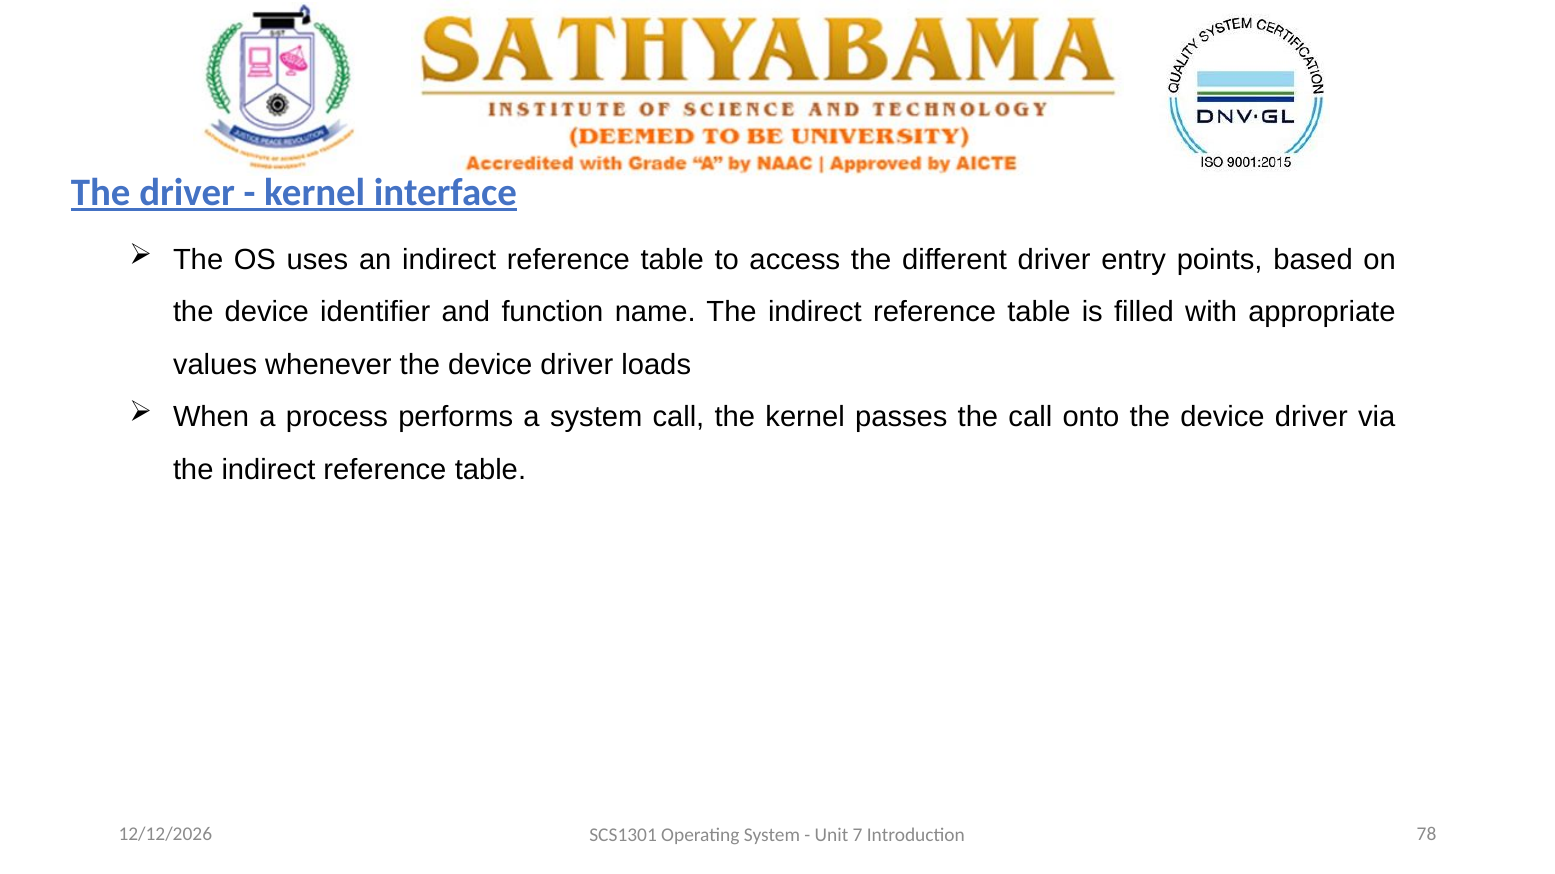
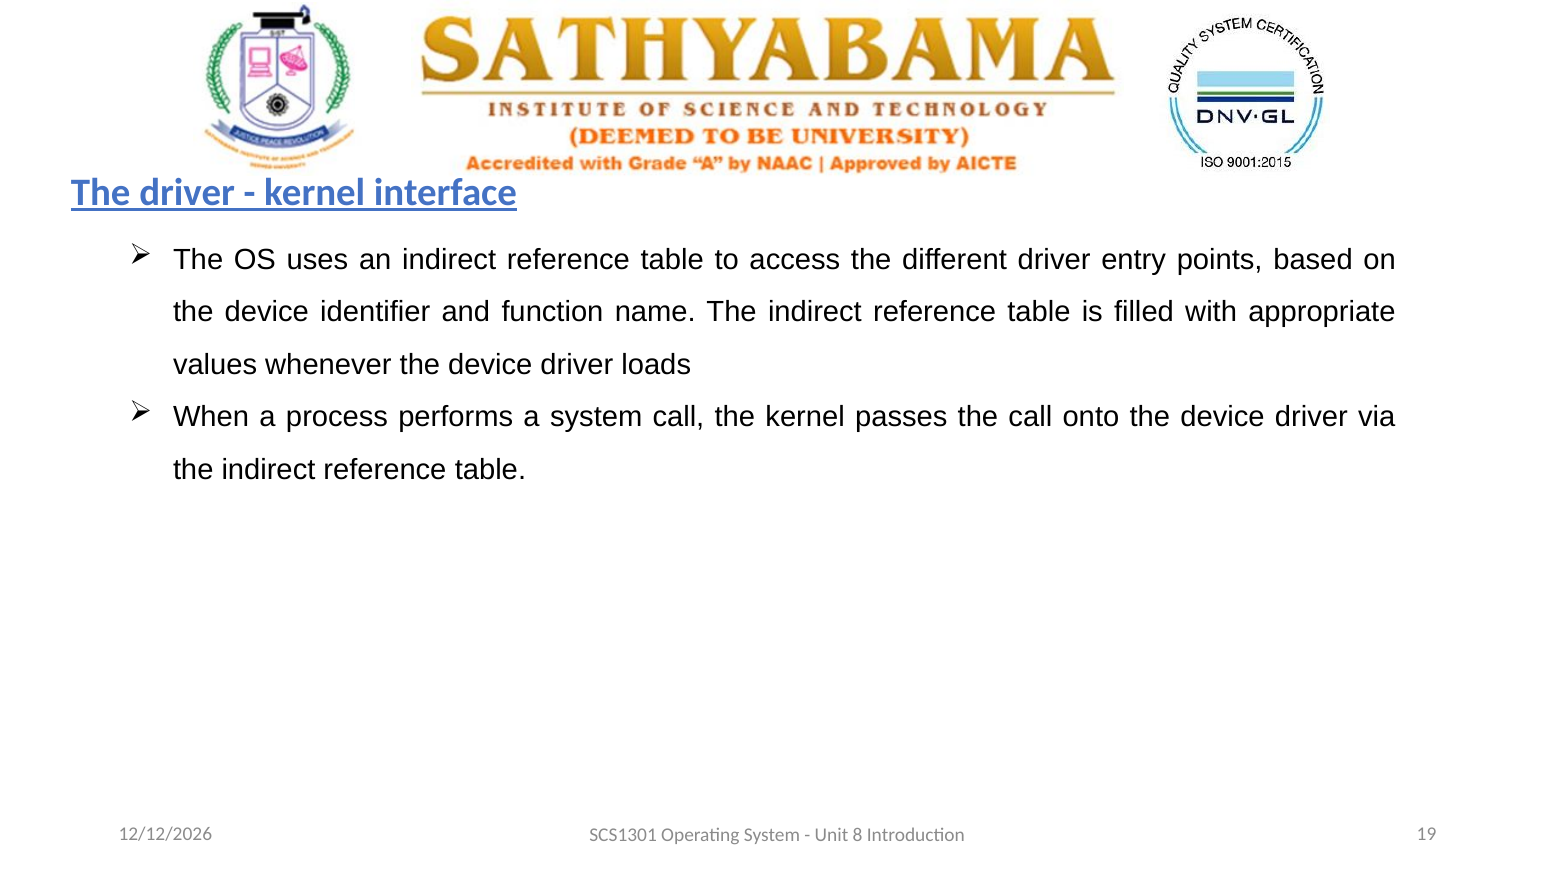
7: 7 -> 8
78: 78 -> 19
